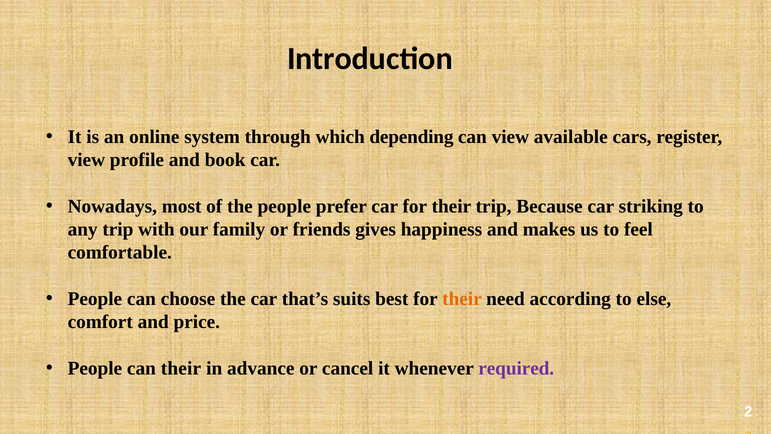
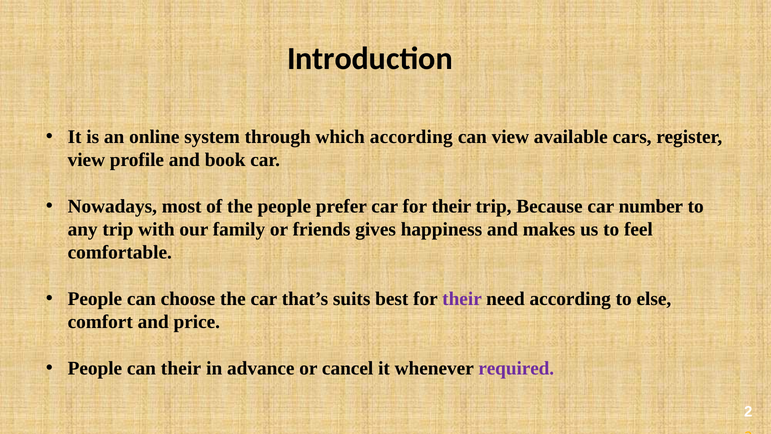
which depending: depending -> according
striking: striking -> number
their at (462, 299) colour: orange -> purple
